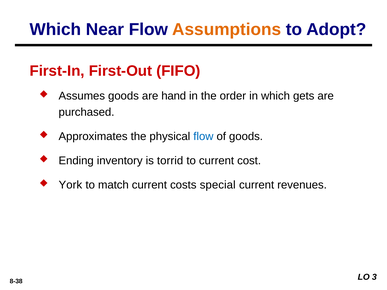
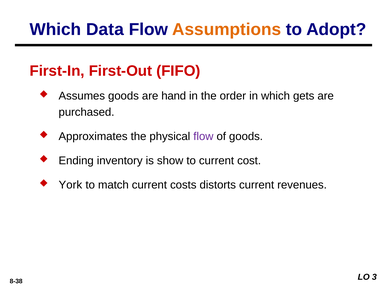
Near: Near -> Data
flow at (203, 137) colour: blue -> purple
torrid: torrid -> show
special: special -> distorts
